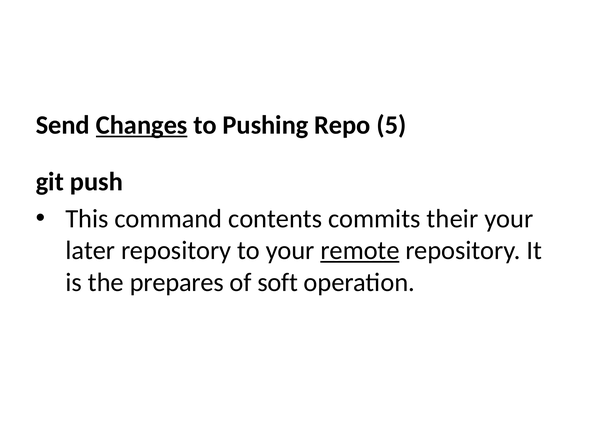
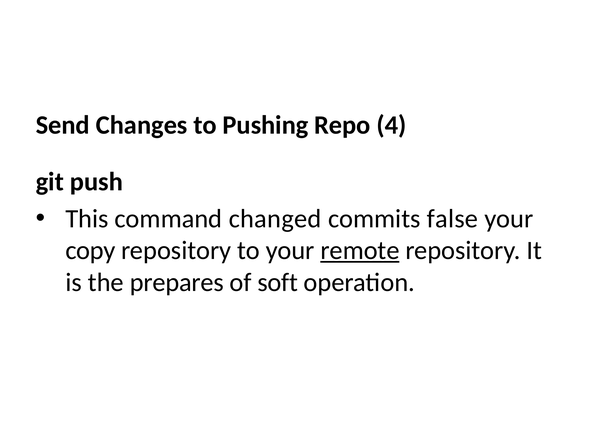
Changes underline: present -> none
5: 5 -> 4
contents: contents -> changed
their: their -> false
later: later -> copy
